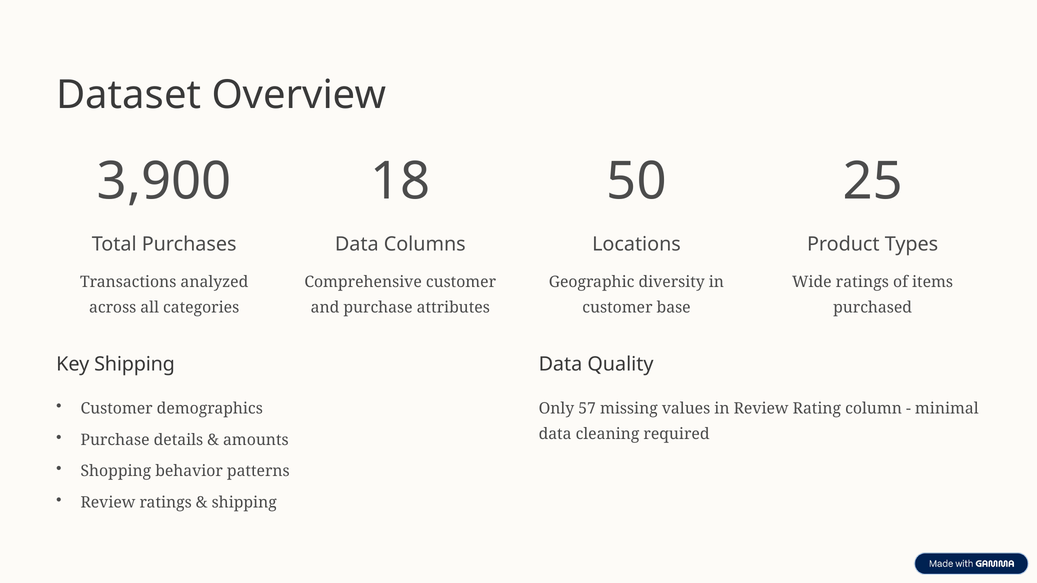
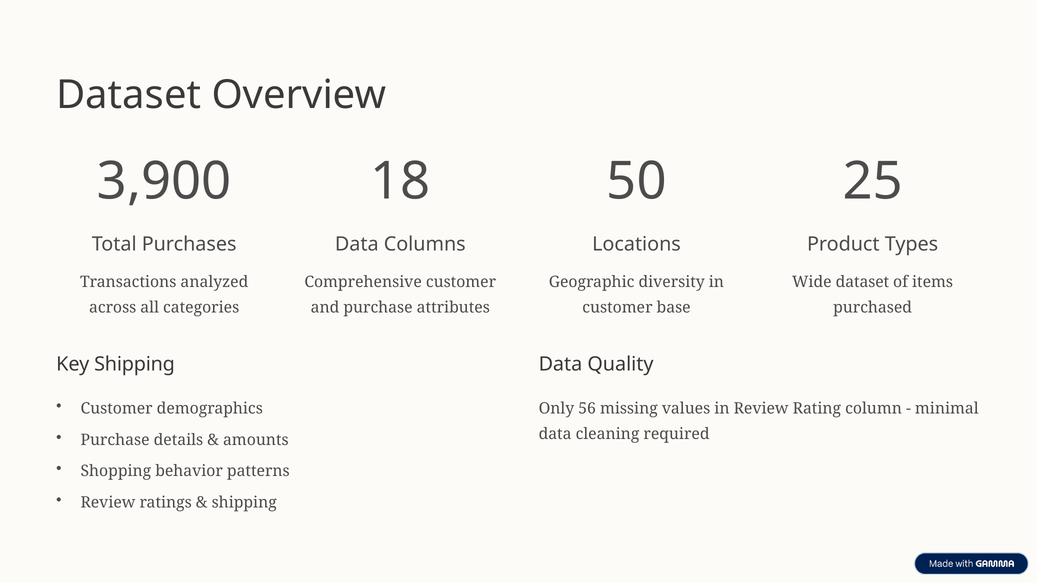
Wide ratings: ratings -> dataset
57: 57 -> 56
